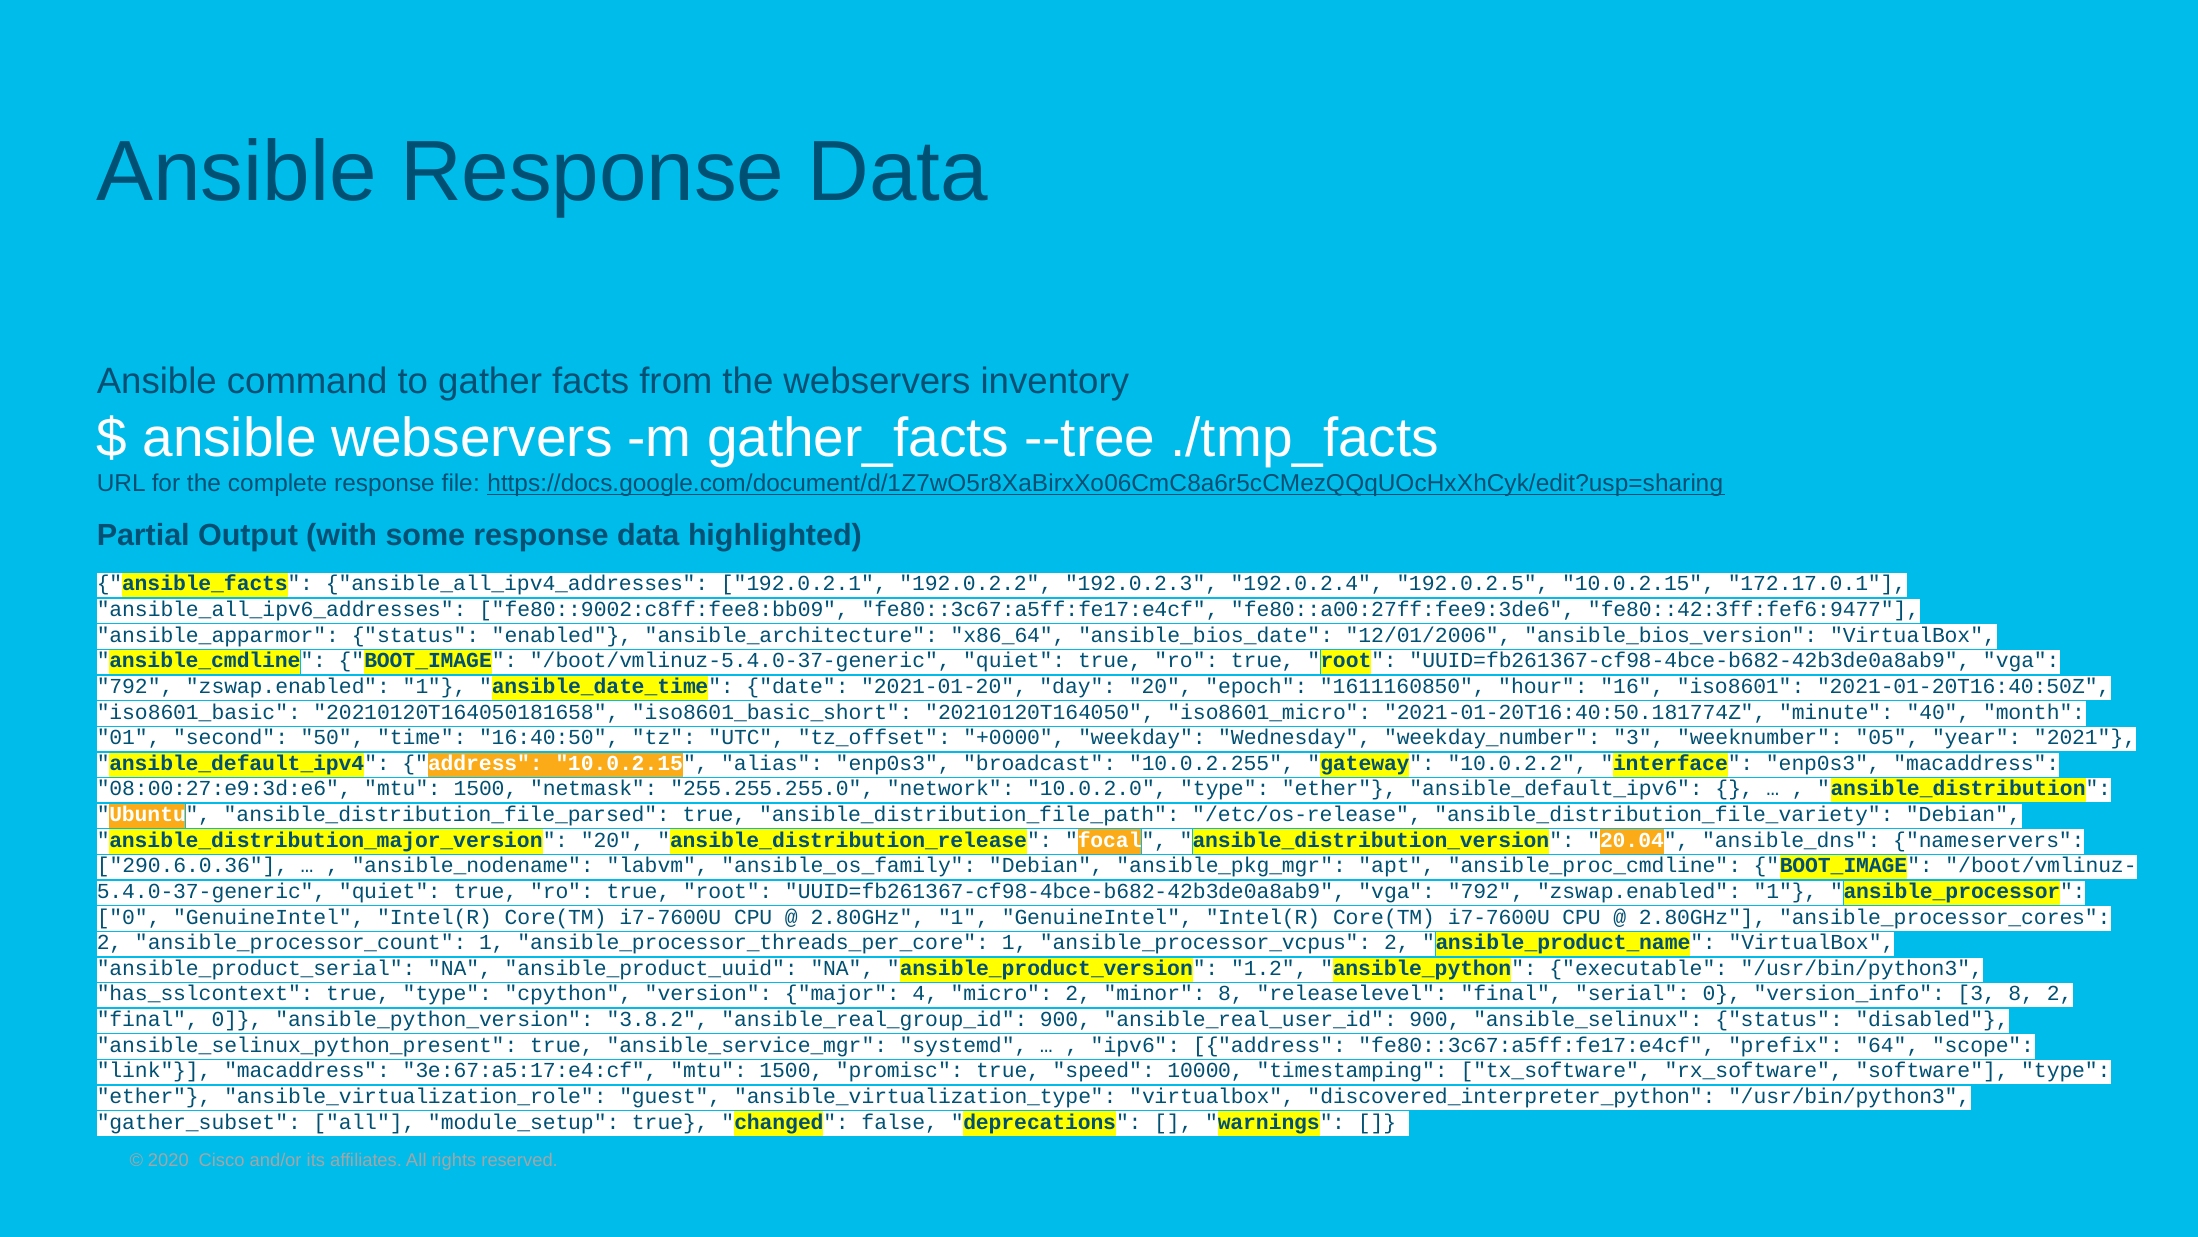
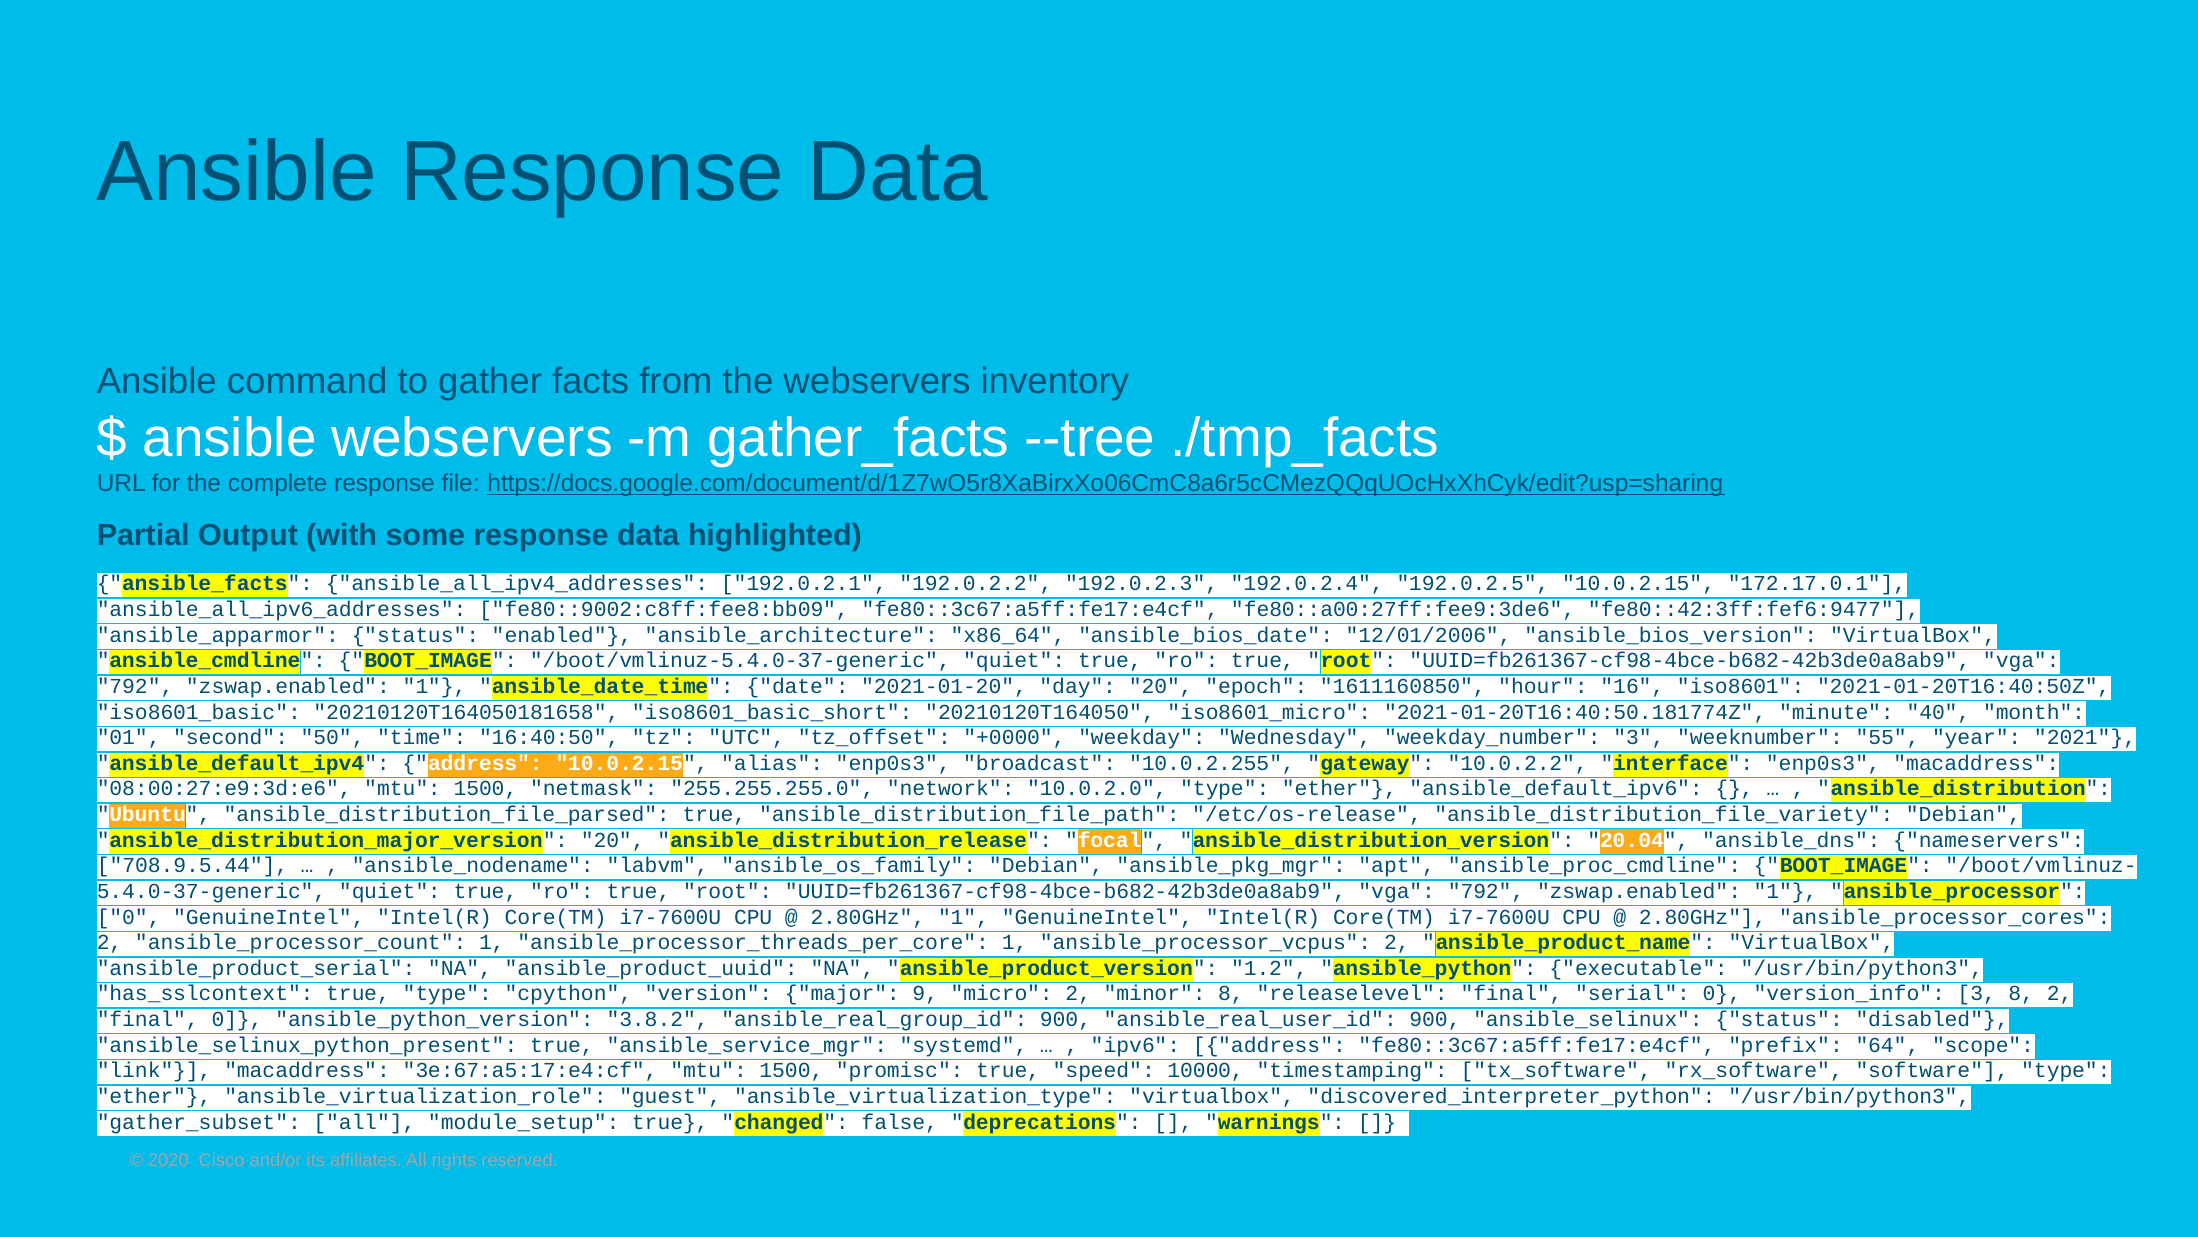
05: 05 -> 55
290.6.0.36: 290.6.0.36 -> 708.9.5.44
4: 4 -> 9
